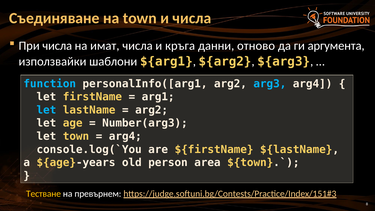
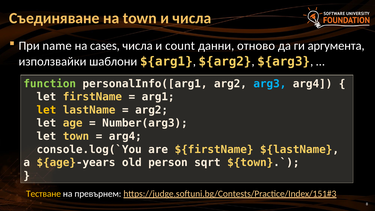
При числа: числа -> name
имат: имат -> cases
кръга: кръга -> count
function colour: light blue -> light green
let at (46, 110) colour: light blue -> yellow
area: area -> sqrt
